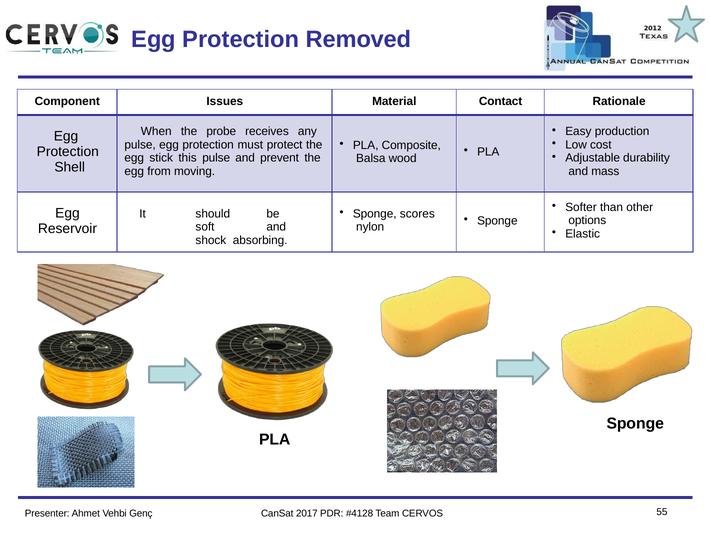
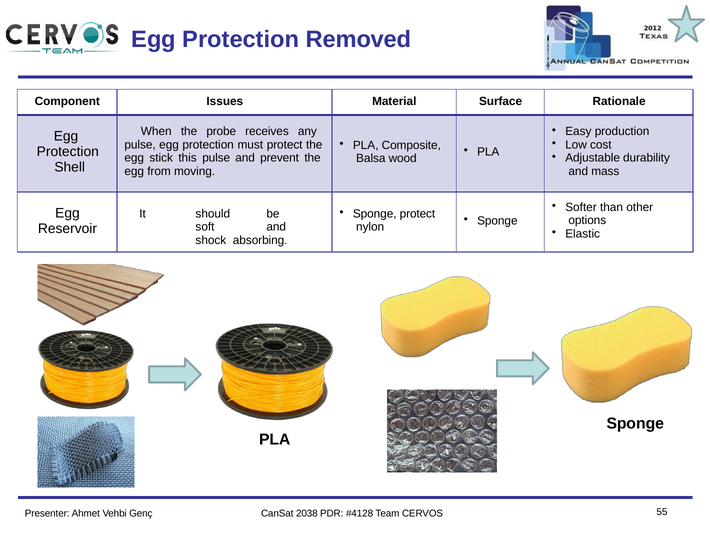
Contact: Contact -> Surface
Sponge scores: scores -> protect
2017: 2017 -> 2038
